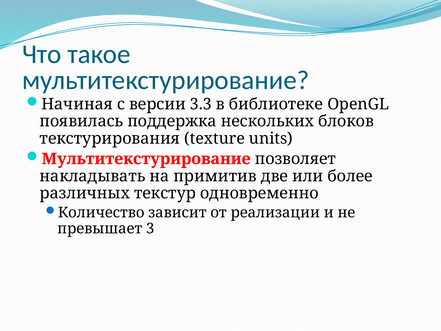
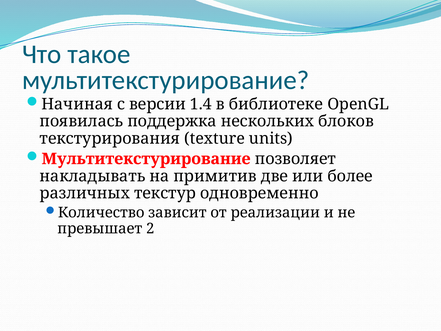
3.3: 3.3 -> 1.4
3: 3 -> 2
